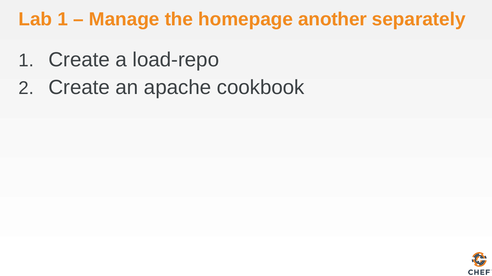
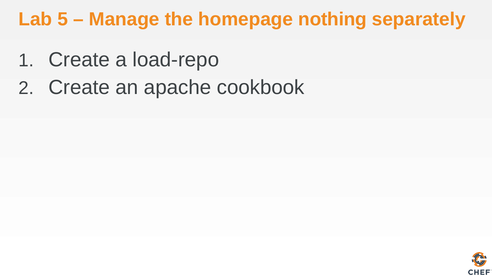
Lab 1: 1 -> 5
another: another -> nothing
